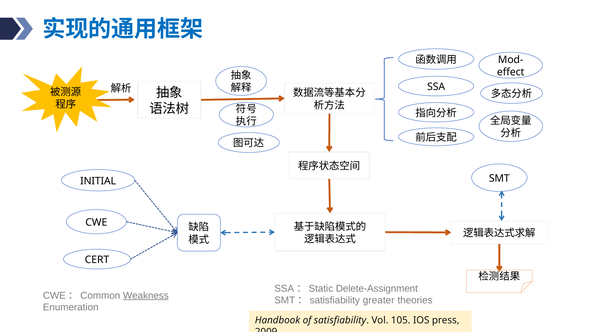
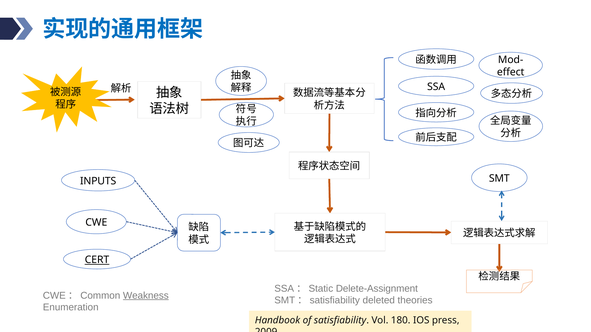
INITIAL: INITIAL -> INPUTS
CERT underline: none -> present
greater: greater -> deleted
105: 105 -> 180
